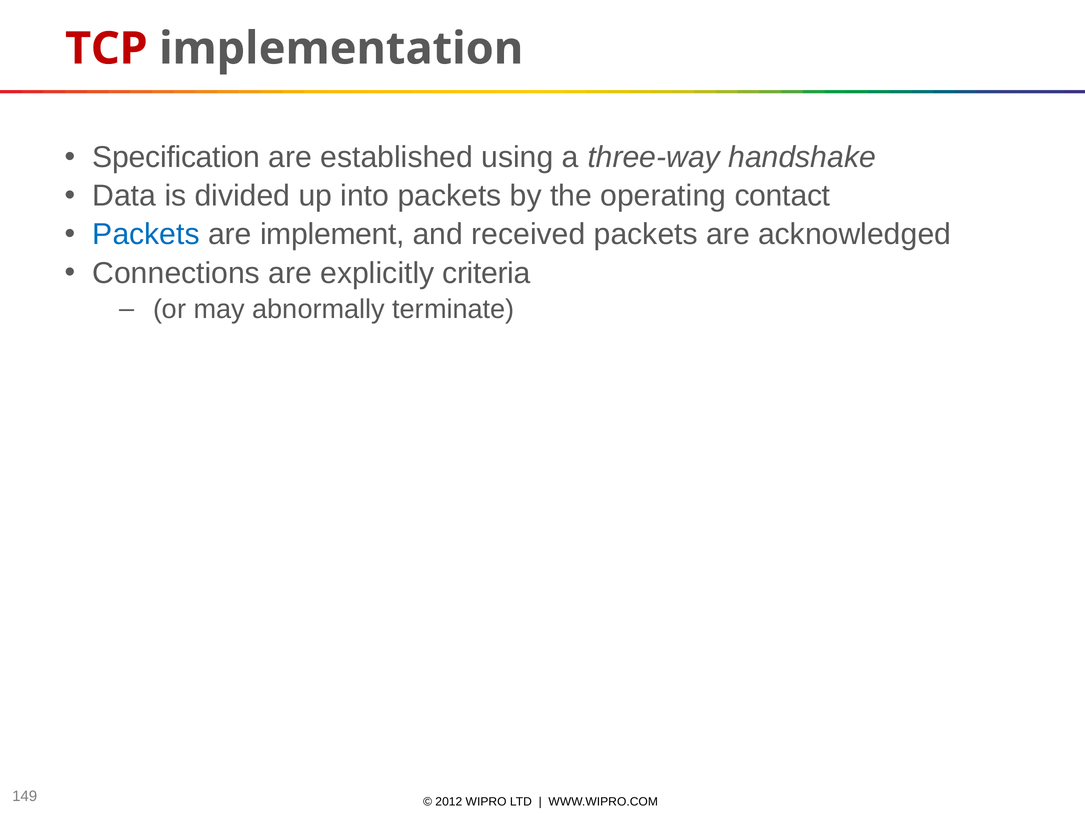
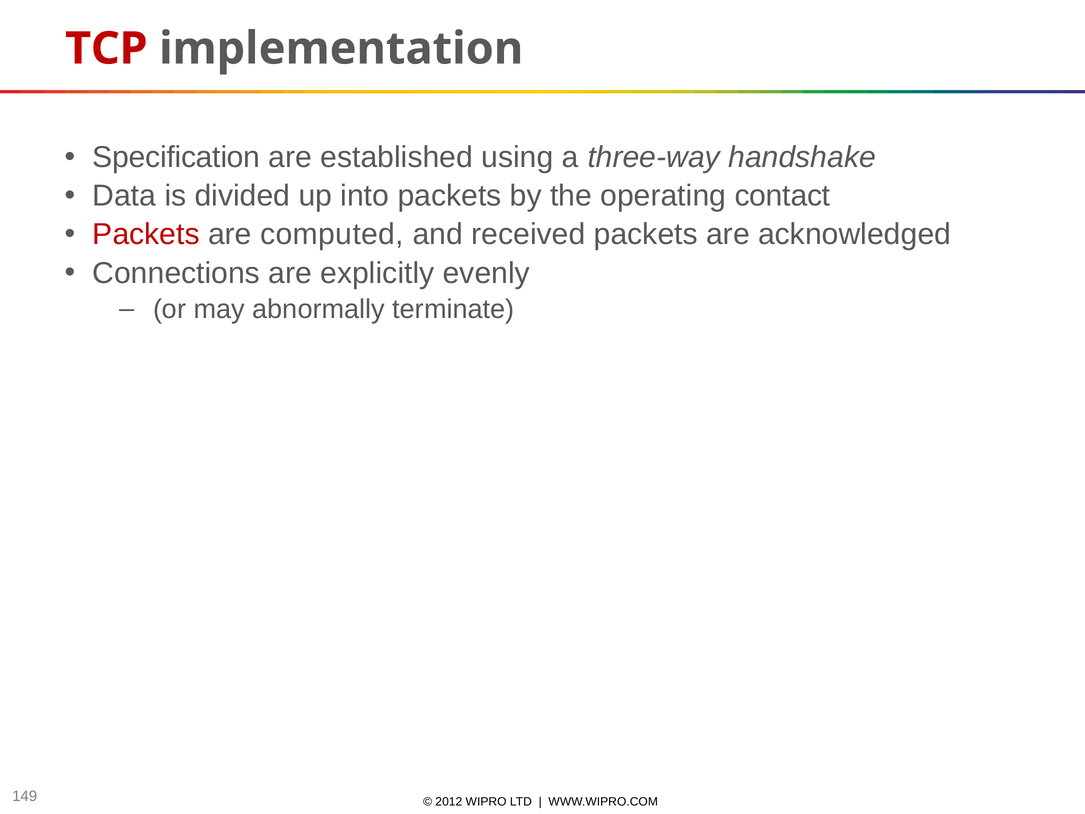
Packets at (146, 234) colour: blue -> red
implement: implement -> computed
criteria: criteria -> evenly
